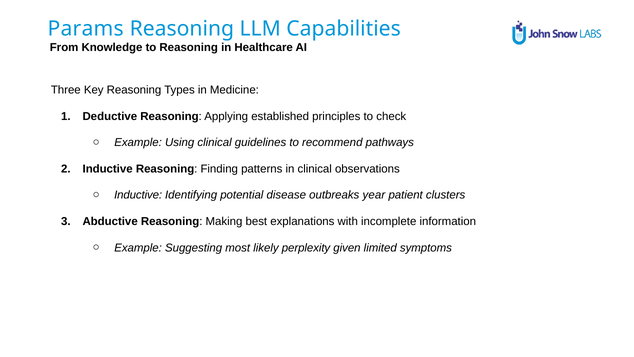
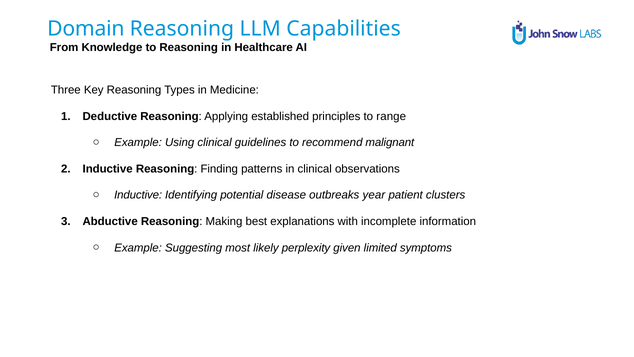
Params: Params -> Domain
check: check -> range
pathways: pathways -> malignant
